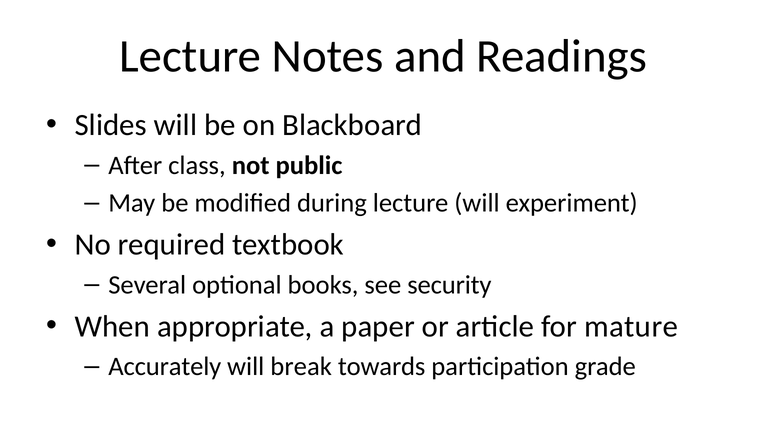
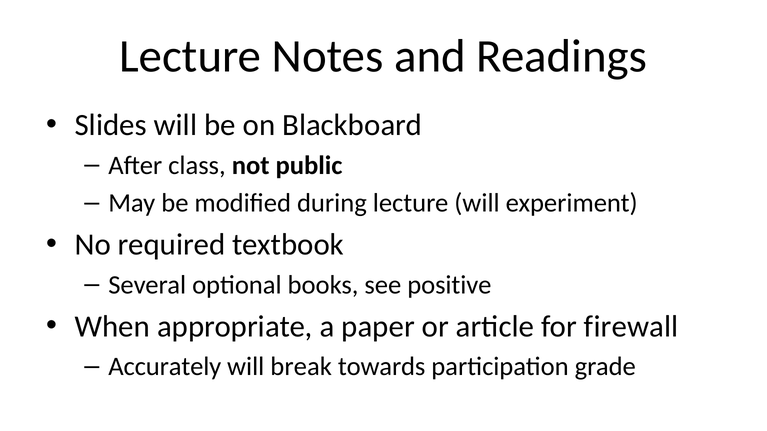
security: security -> positive
mature: mature -> firewall
